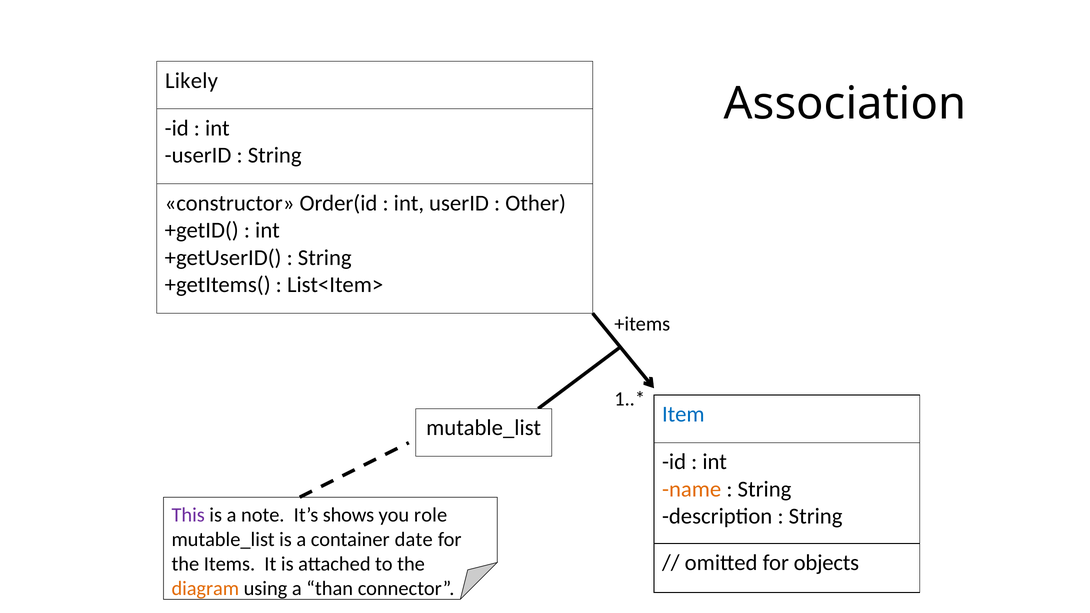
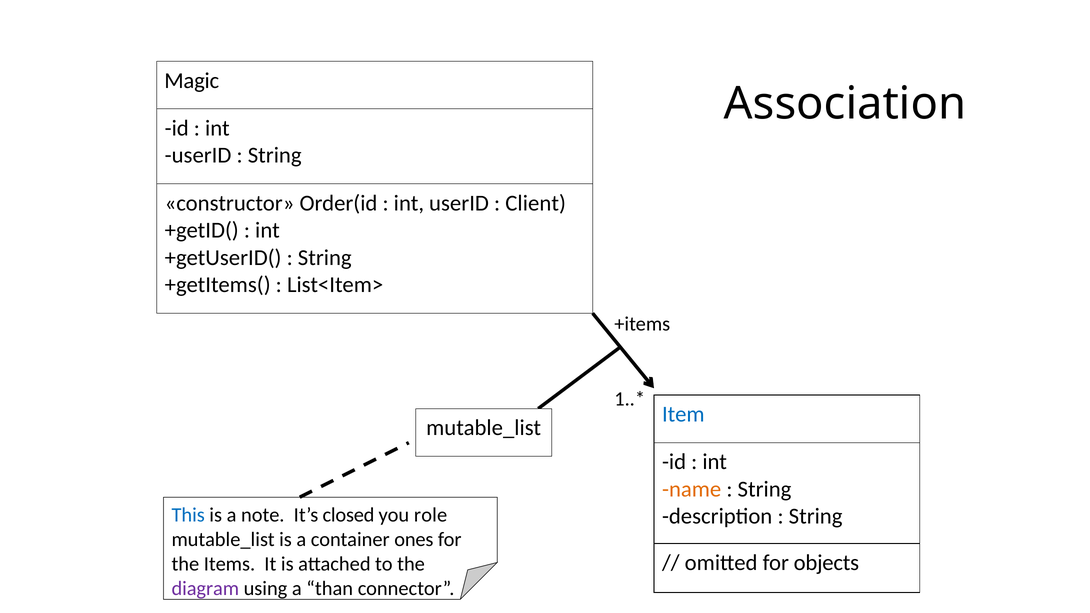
Likely: Likely -> Magic
Other: Other -> Client
This colour: purple -> blue
shows: shows -> closed
date: date -> ones
diagram colour: orange -> purple
